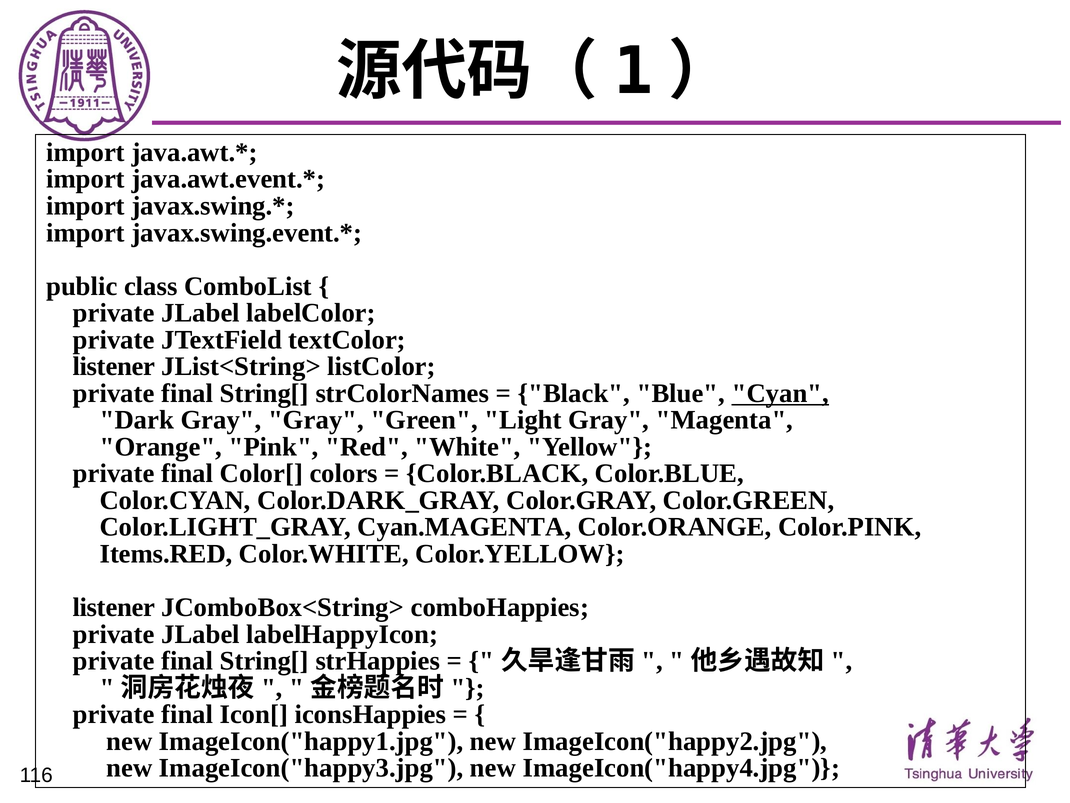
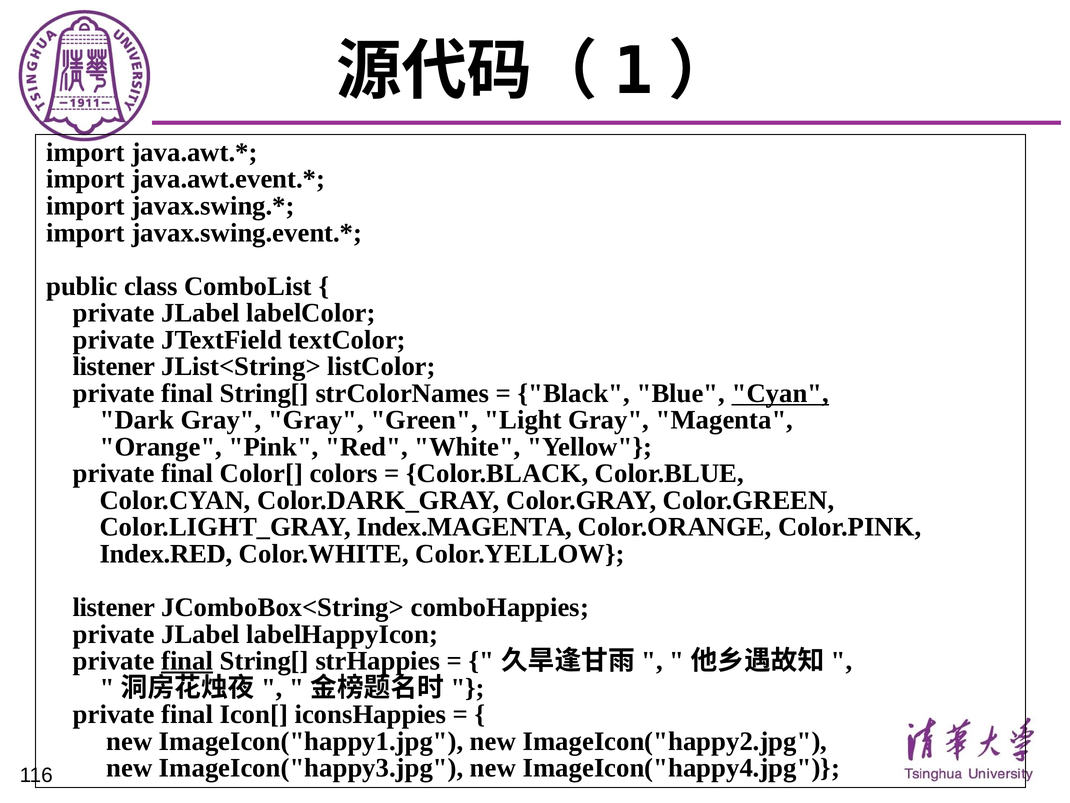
Cyan.MAGENTA: Cyan.MAGENTA -> Index.MAGENTA
Items.RED: Items.RED -> Index.RED
final at (187, 661) underline: none -> present
